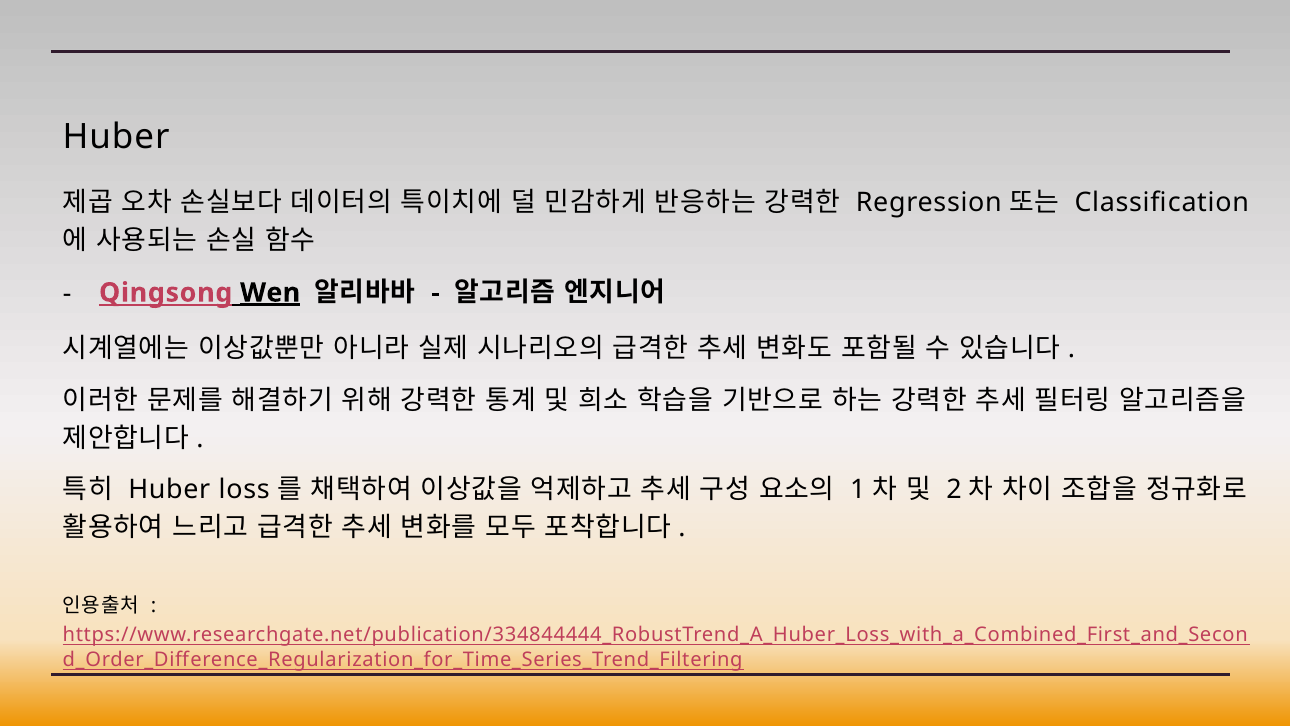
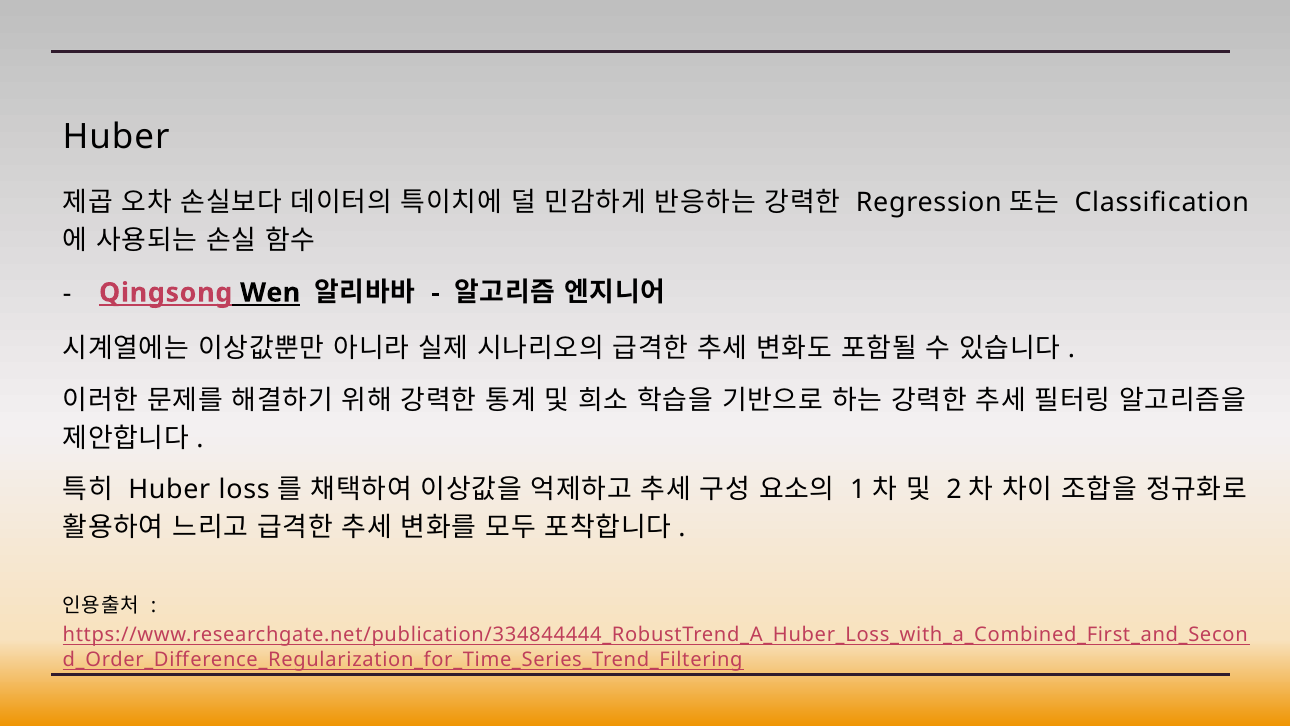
Wen underline: present -> none
